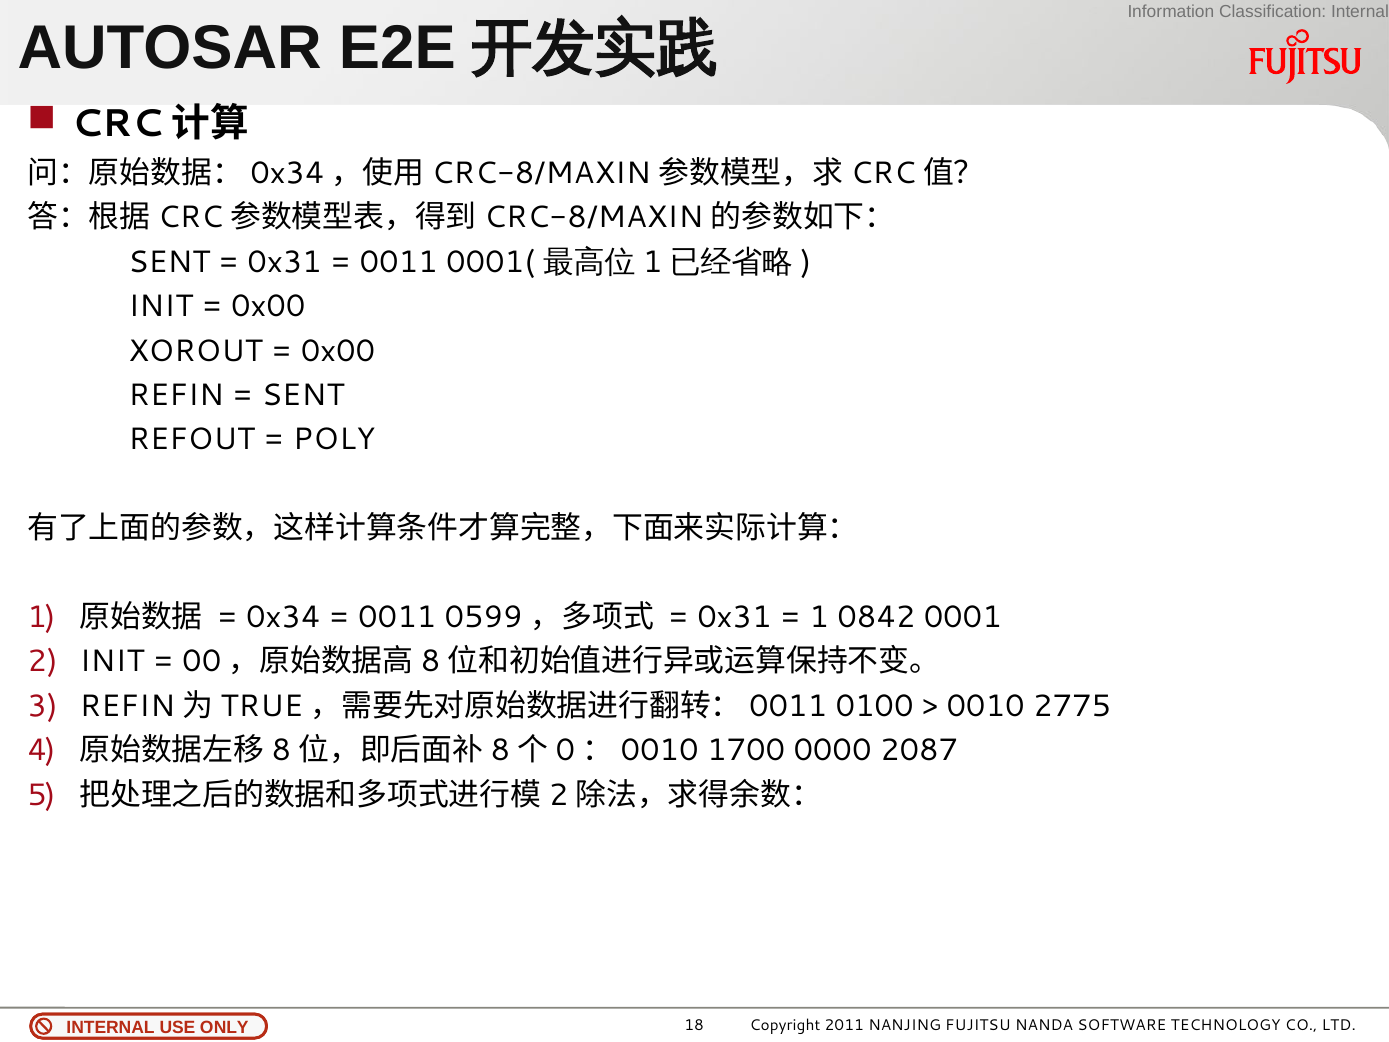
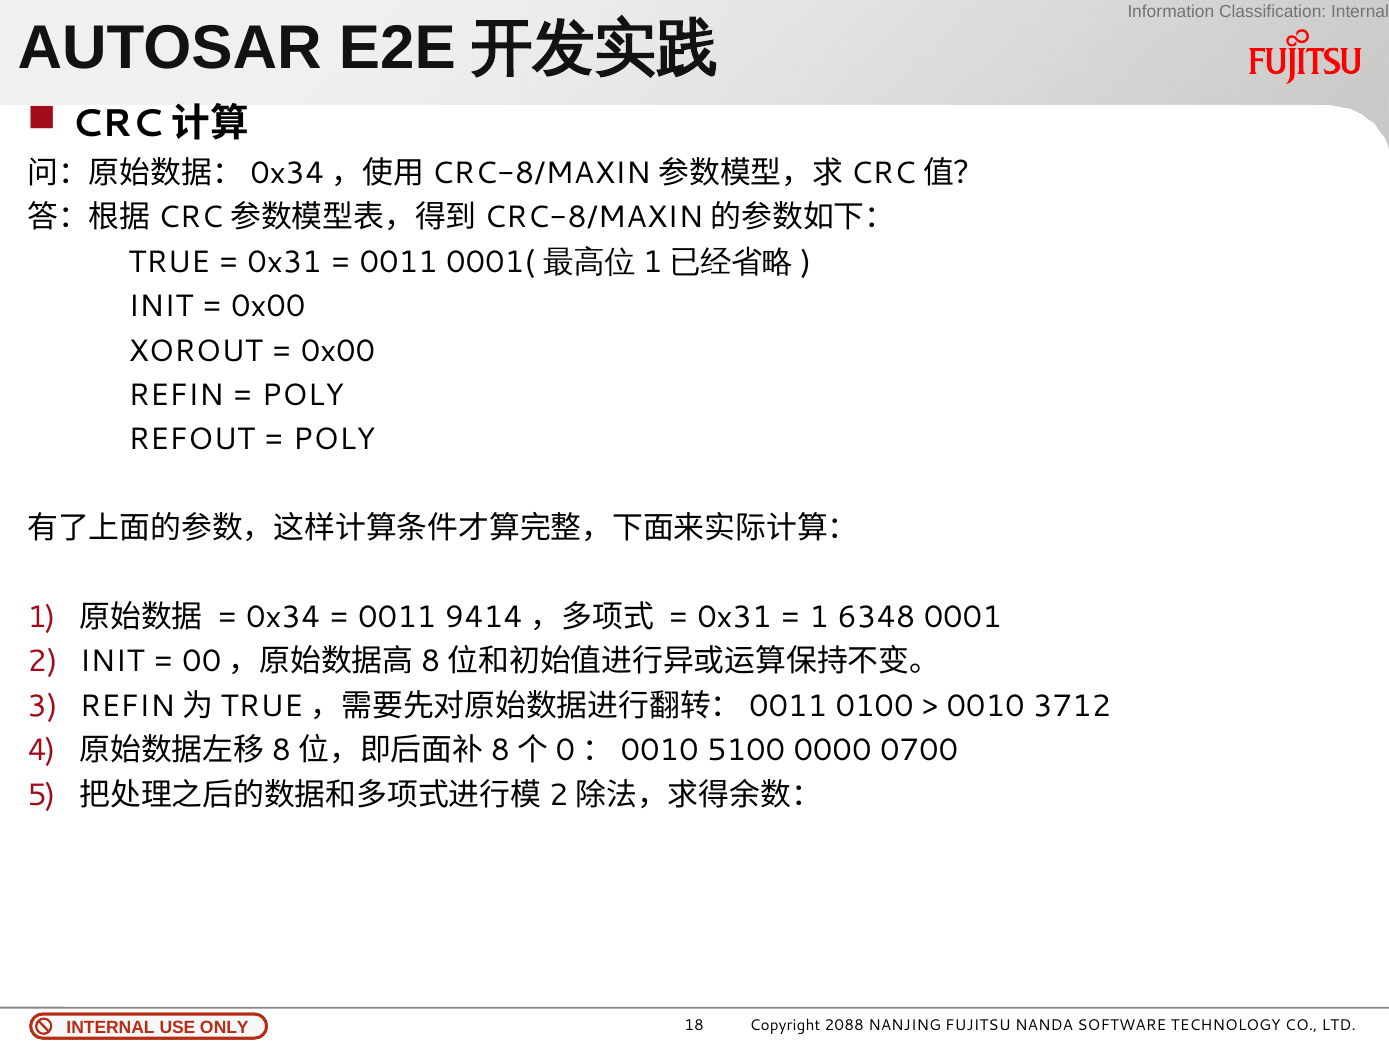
SENT at (169, 262): SENT -> TRUE
SENT at (303, 395): SENT -> POLY
0599: 0599 -> 9414
0842: 0842 -> 6348
2775: 2775 -> 3712
1700: 1700 -> 5100
2087: 2087 -> 0700
2011: 2011 -> 2088
